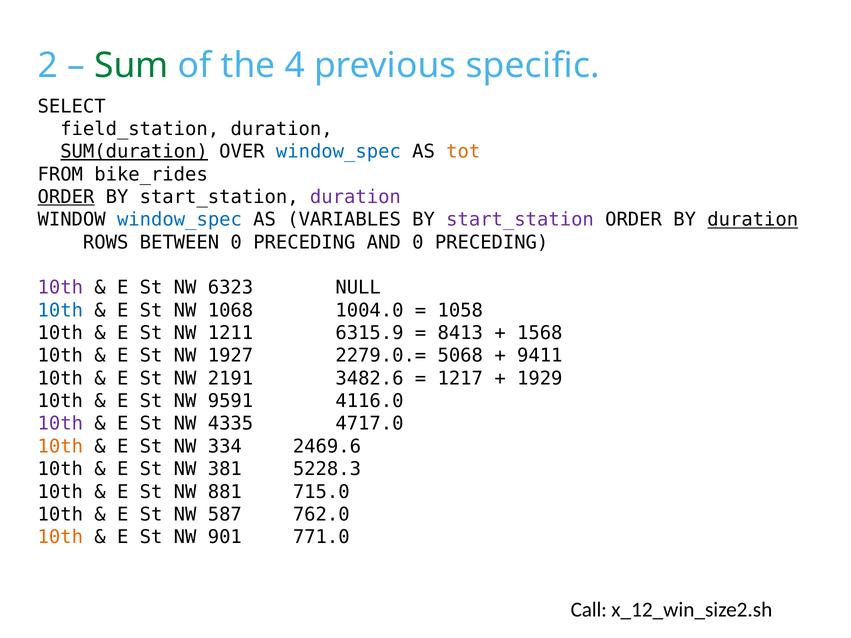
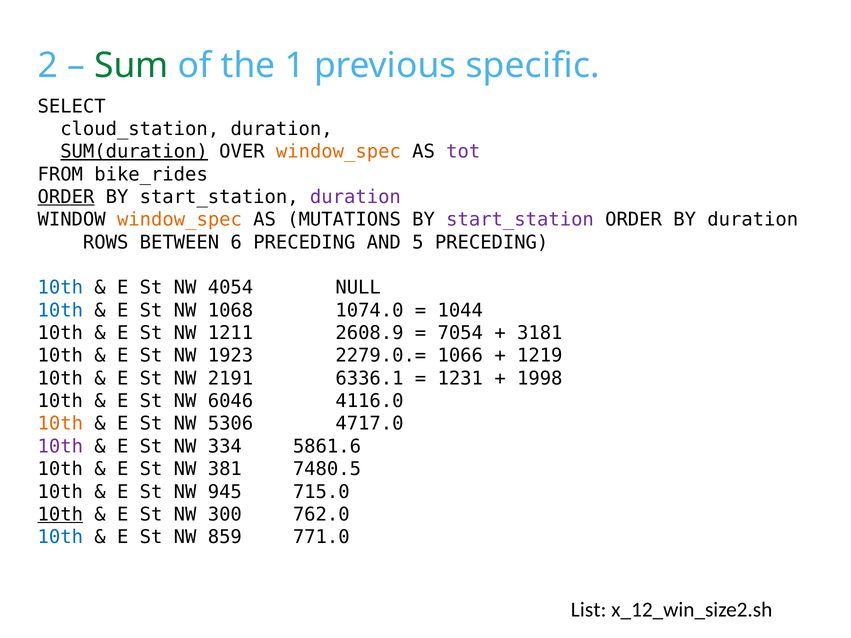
4: 4 -> 1
field_station: field_station -> cloud_station
window_spec at (338, 152) colour: blue -> orange
tot colour: orange -> purple
window_spec at (179, 220) colour: blue -> orange
VARIABLES: VARIABLES -> MUTATIONS
duration at (753, 220) underline: present -> none
BETWEEN 0: 0 -> 6
AND 0: 0 -> 5
10th at (60, 288) colour: purple -> blue
6323: 6323 -> 4054
1004.0: 1004.0 -> 1074.0
1058: 1058 -> 1044
6315.9: 6315.9 -> 2608.9
8413: 8413 -> 7054
1568: 1568 -> 3181
1927: 1927 -> 1923
5068: 5068 -> 1066
9411: 9411 -> 1219
3482.6: 3482.6 -> 6336.1
1217: 1217 -> 1231
1929: 1929 -> 1998
9591: 9591 -> 6046
10th at (60, 424) colour: purple -> orange
4335: 4335 -> 5306
10th at (60, 447) colour: orange -> purple
2469.6: 2469.6 -> 5861.6
5228.3: 5228.3 -> 7480.5
881: 881 -> 945
10th at (60, 515) underline: none -> present
587: 587 -> 300
10th at (60, 537) colour: orange -> blue
901: 901 -> 859
Call: Call -> List
